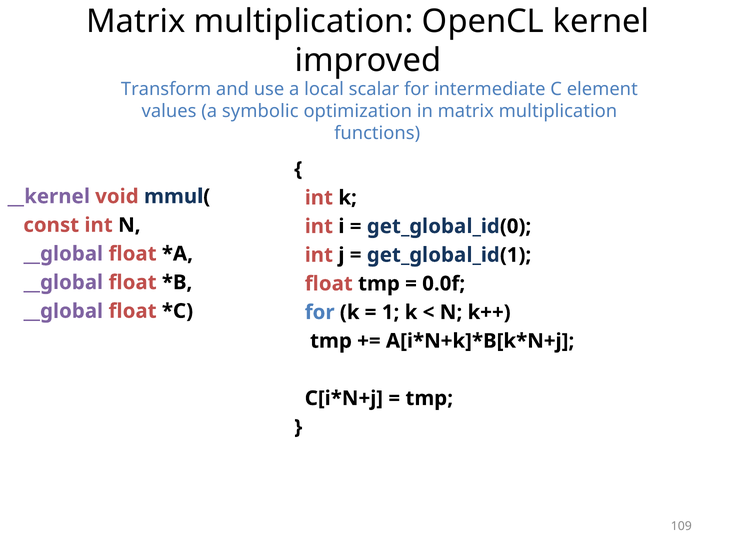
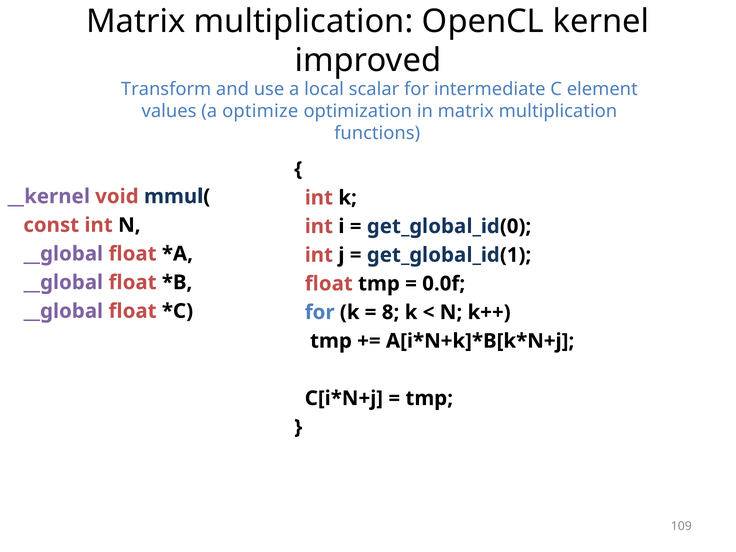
symbolic: symbolic -> optimize
1: 1 -> 8
